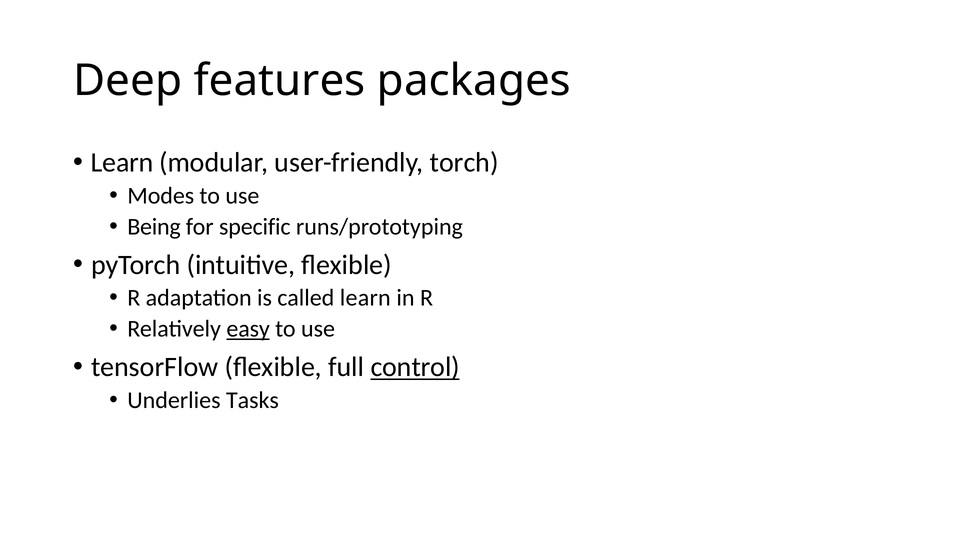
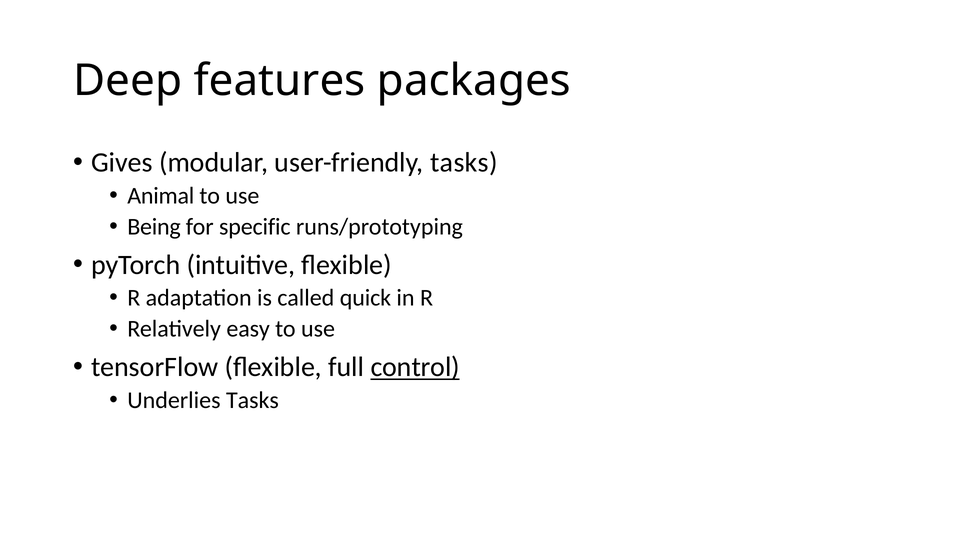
Learn at (122, 162): Learn -> Gives
user-friendly torch: torch -> tasks
Modes: Modes -> Animal
called learn: learn -> quick
easy underline: present -> none
